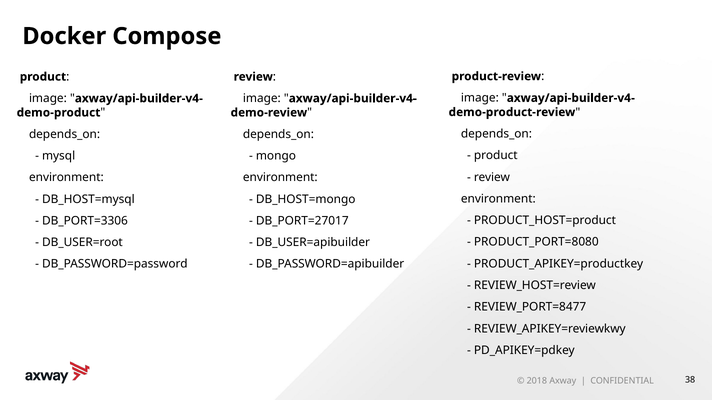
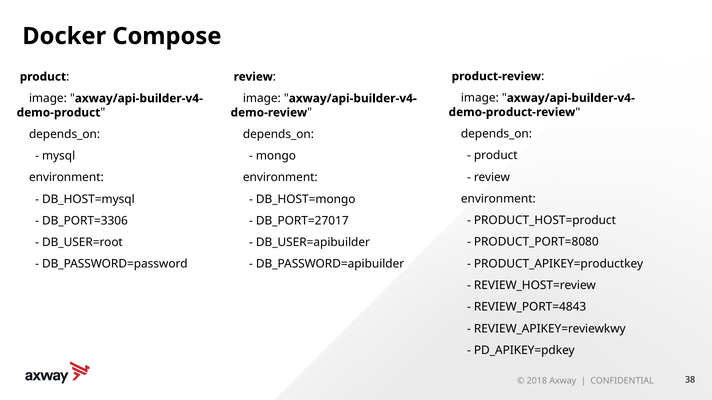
REVIEW_PORT=8477: REVIEW_PORT=8477 -> REVIEW_PORT=4843
